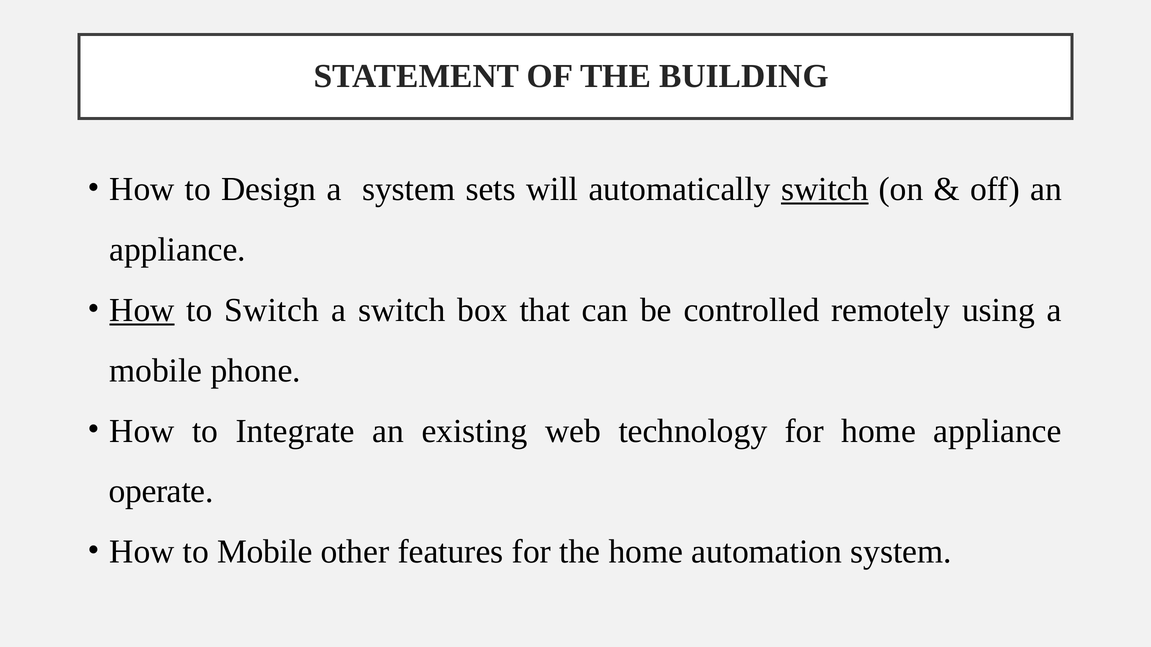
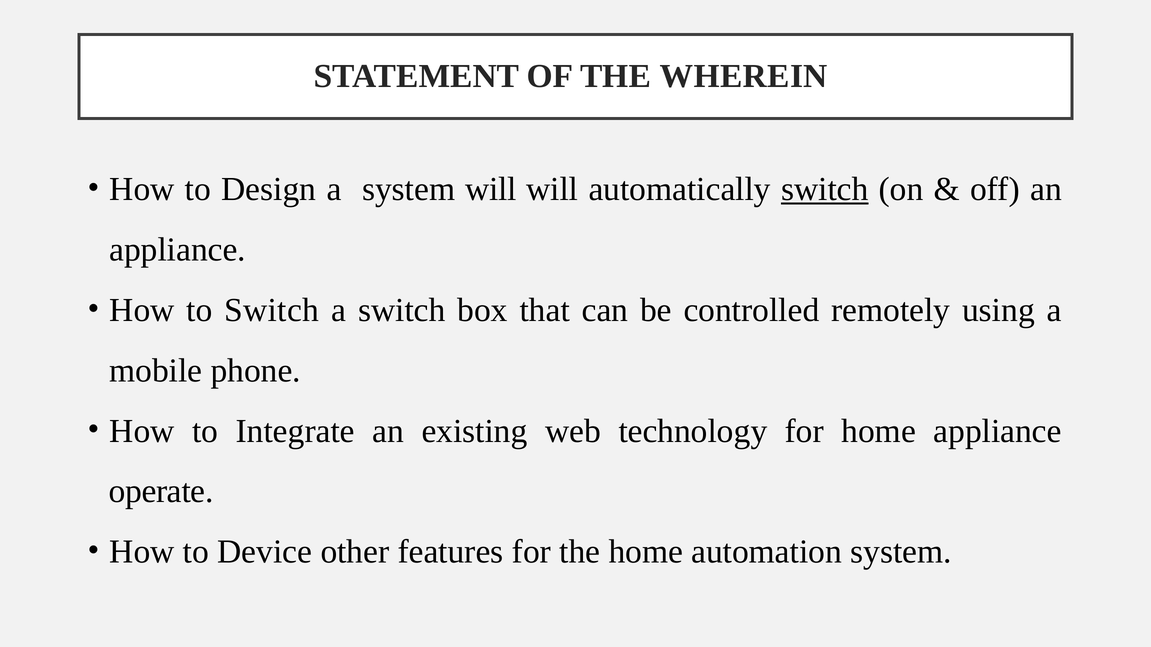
BUILDING: BUILDING -> WHEREIN
system sets: sets -> will
How at (142, 310) underline: present -> none
to Mobile: Mobile -> Device
